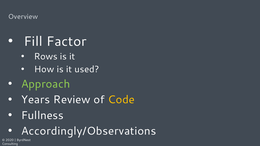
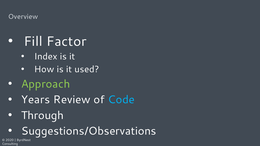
Rows: Rows -> Index
Code colour: yellow -> light blue
Fullness: Fullness -> Through
Accordingly/Observations: Accordingly/Observations -> Suggestions/Observations
